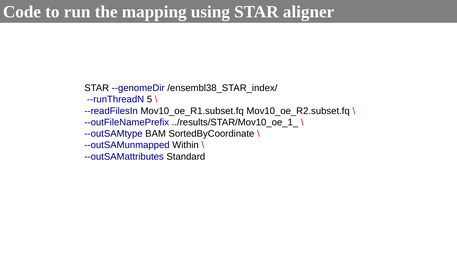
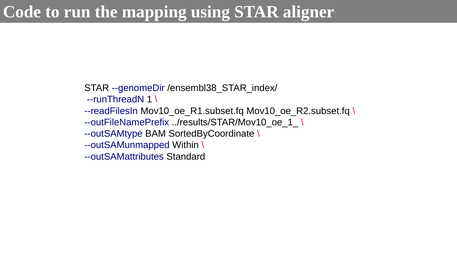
5: 5 -> 1
